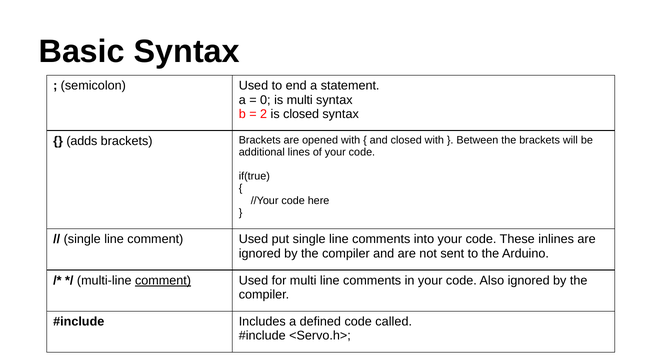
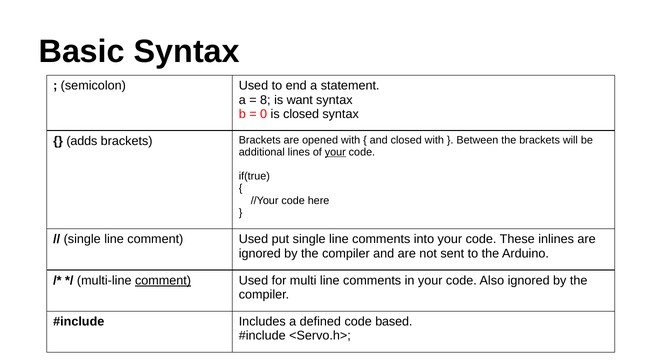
0: 0 -> 8
is multi: multi -> want
2: 2 -> 0
your at (335, 152) underline: none -> present
called: called -> based
